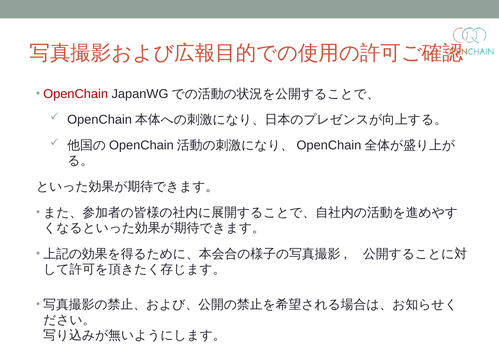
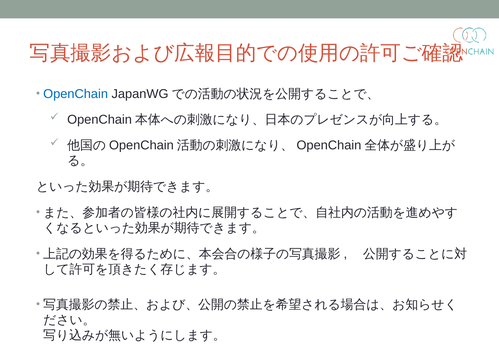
OpenChain colour: red -> blue
